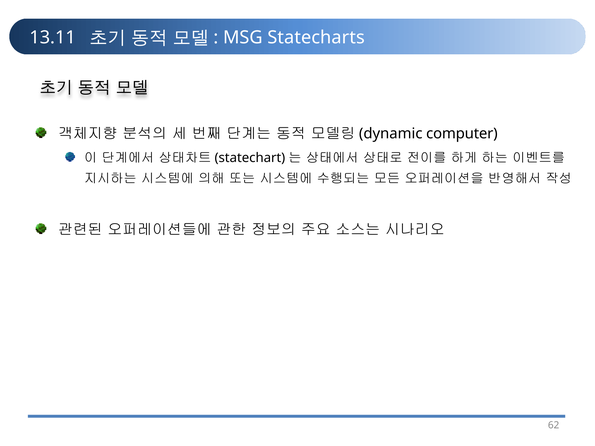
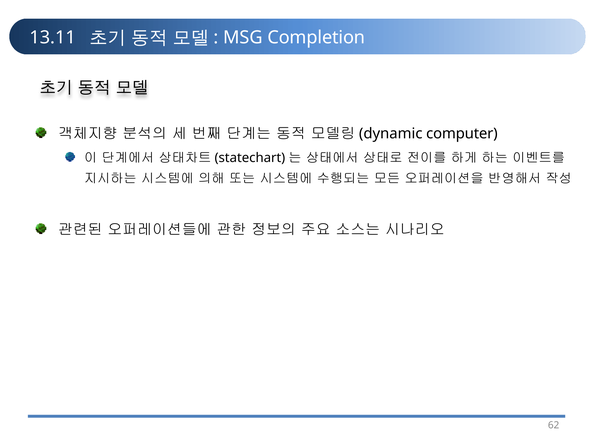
Statecharts: Statecharts -> Completion
